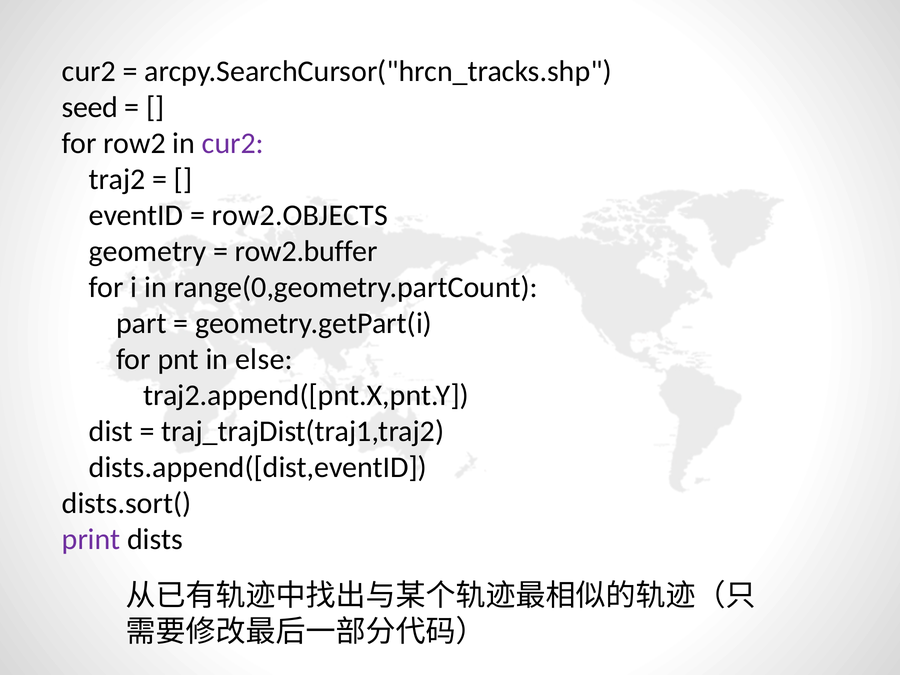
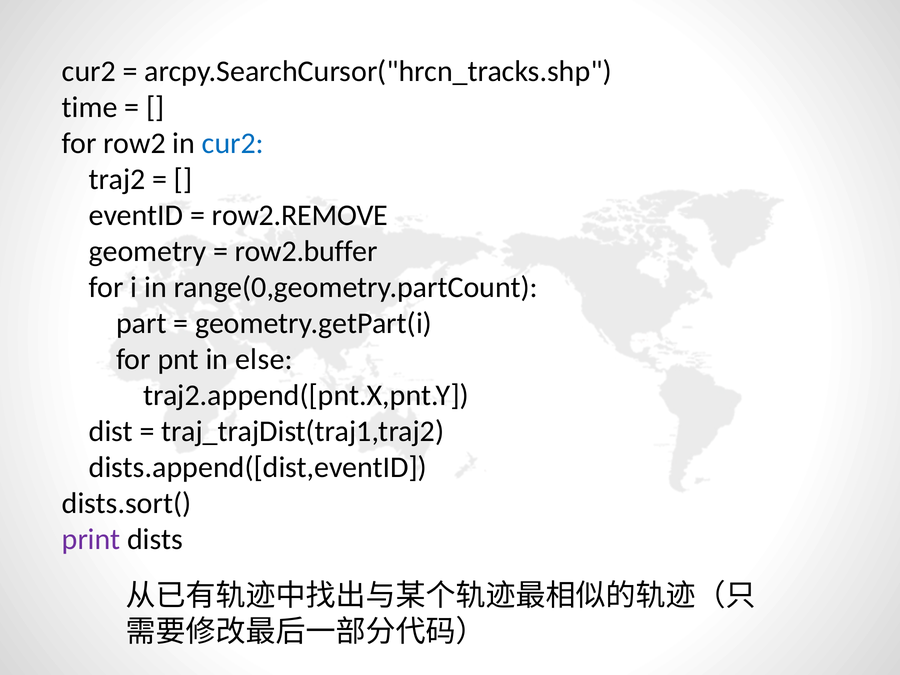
seed: seed -> time
cur2 at (233, 143) colour: purple -> blue
row2.OBJECTS: row2.OBJECTS -> row2.REMOVE
